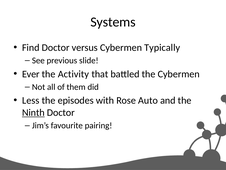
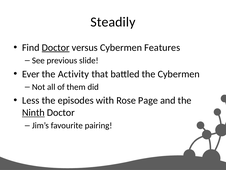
Systems: Systems -> Steadily
Doctor at (56, 47) underline: none -> present
Typically: Typically -> Features
Auto: Auto -> Page
